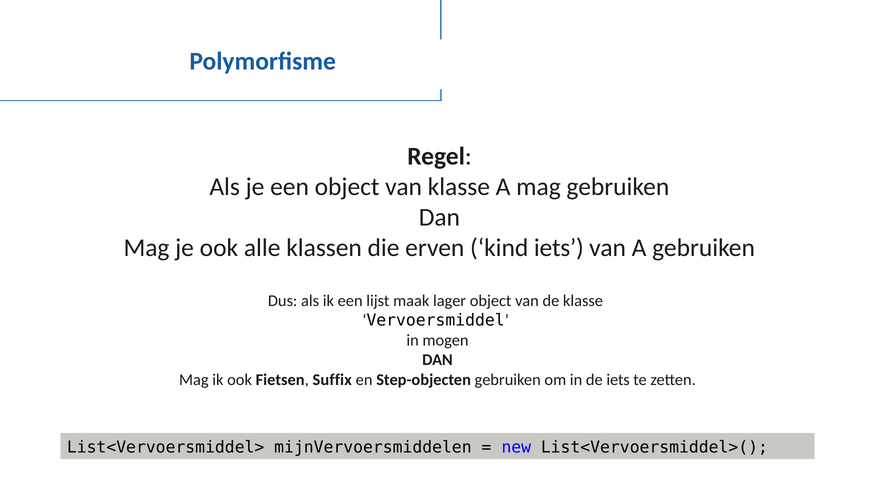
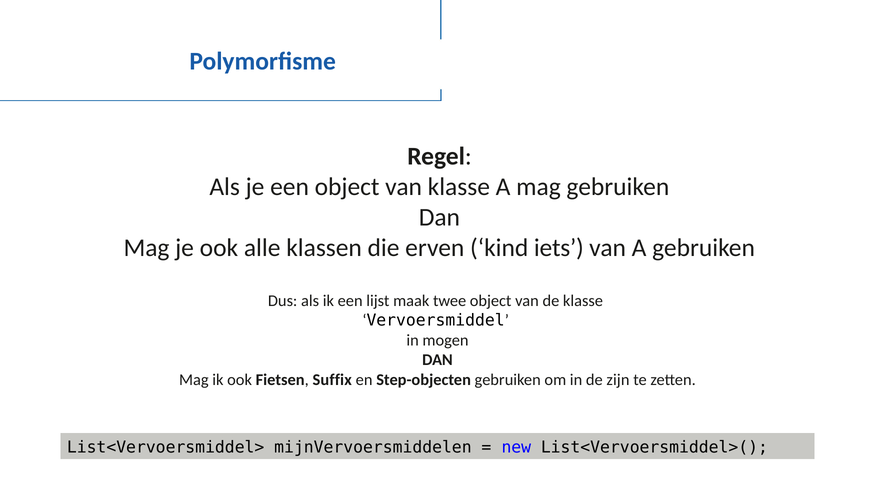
lager: lager -> twee
de iets: iets -> zijn
